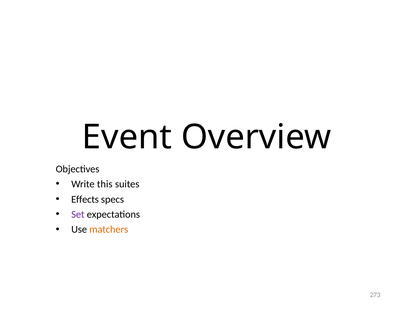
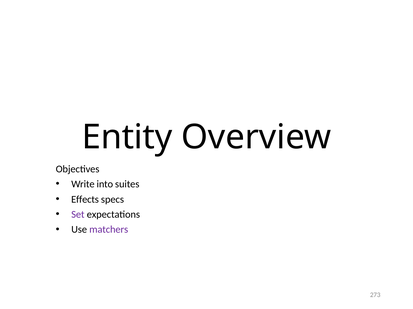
Event: Event -> Entity
this: this -> into
matchers colour: orange -> purple
